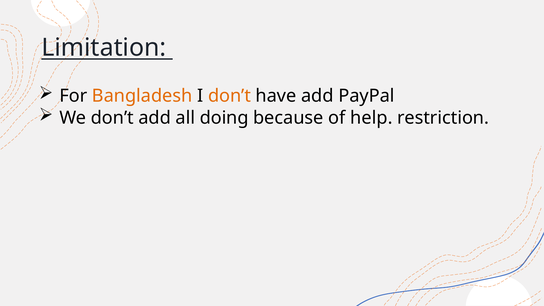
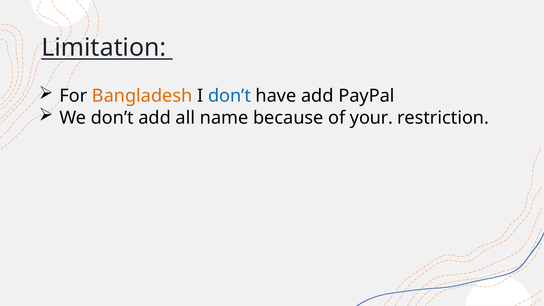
don’t at (229, 96) colour: orange -> blue
doing: doing -> name
help: help -> your
